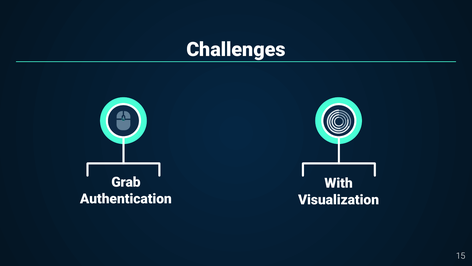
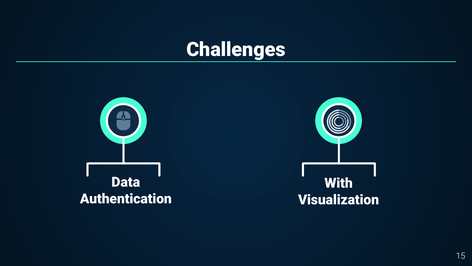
Grab: Grab -> Data
